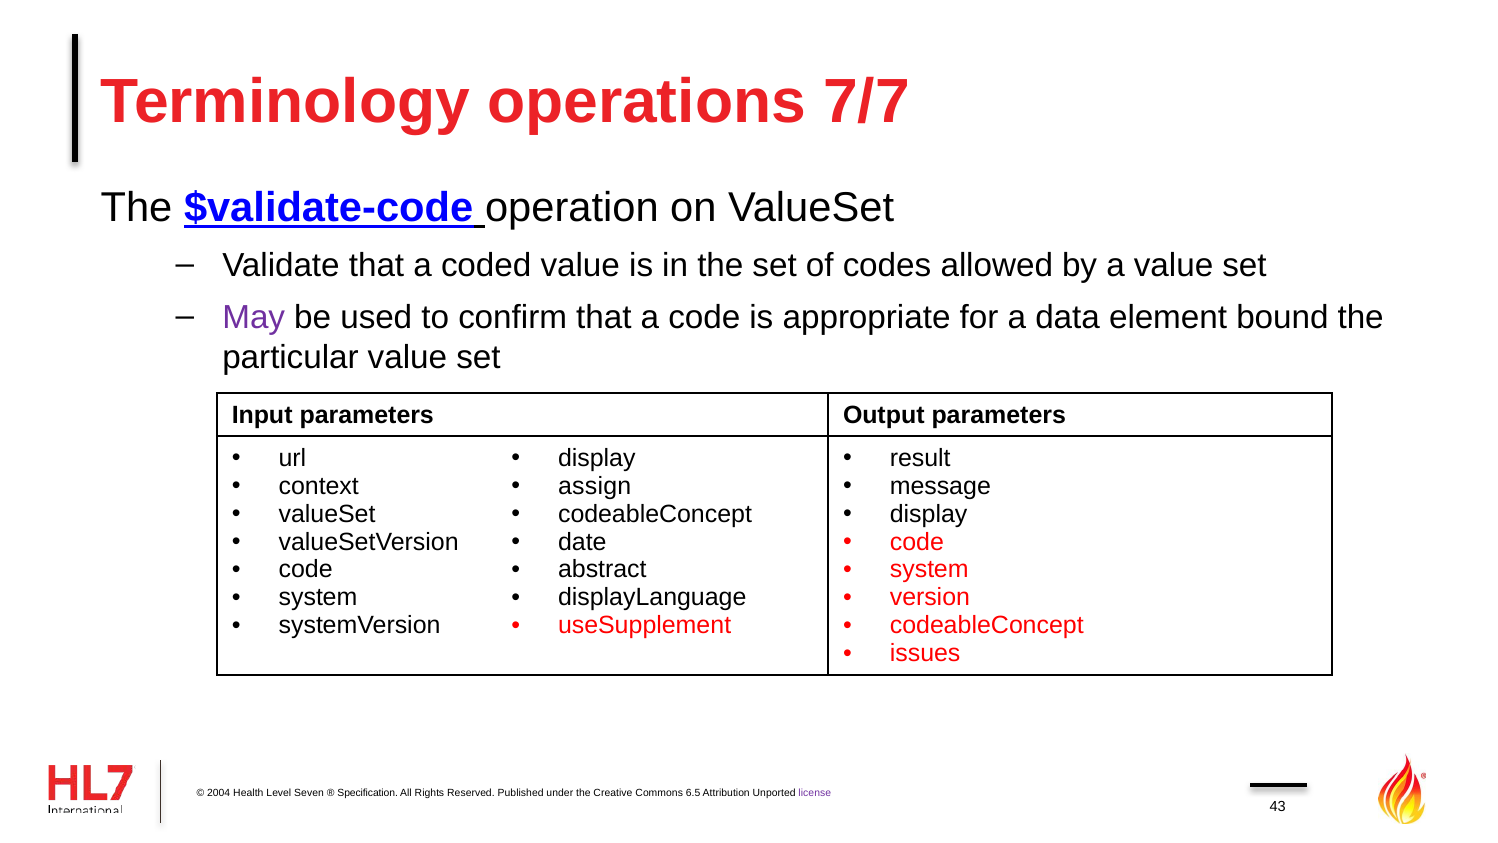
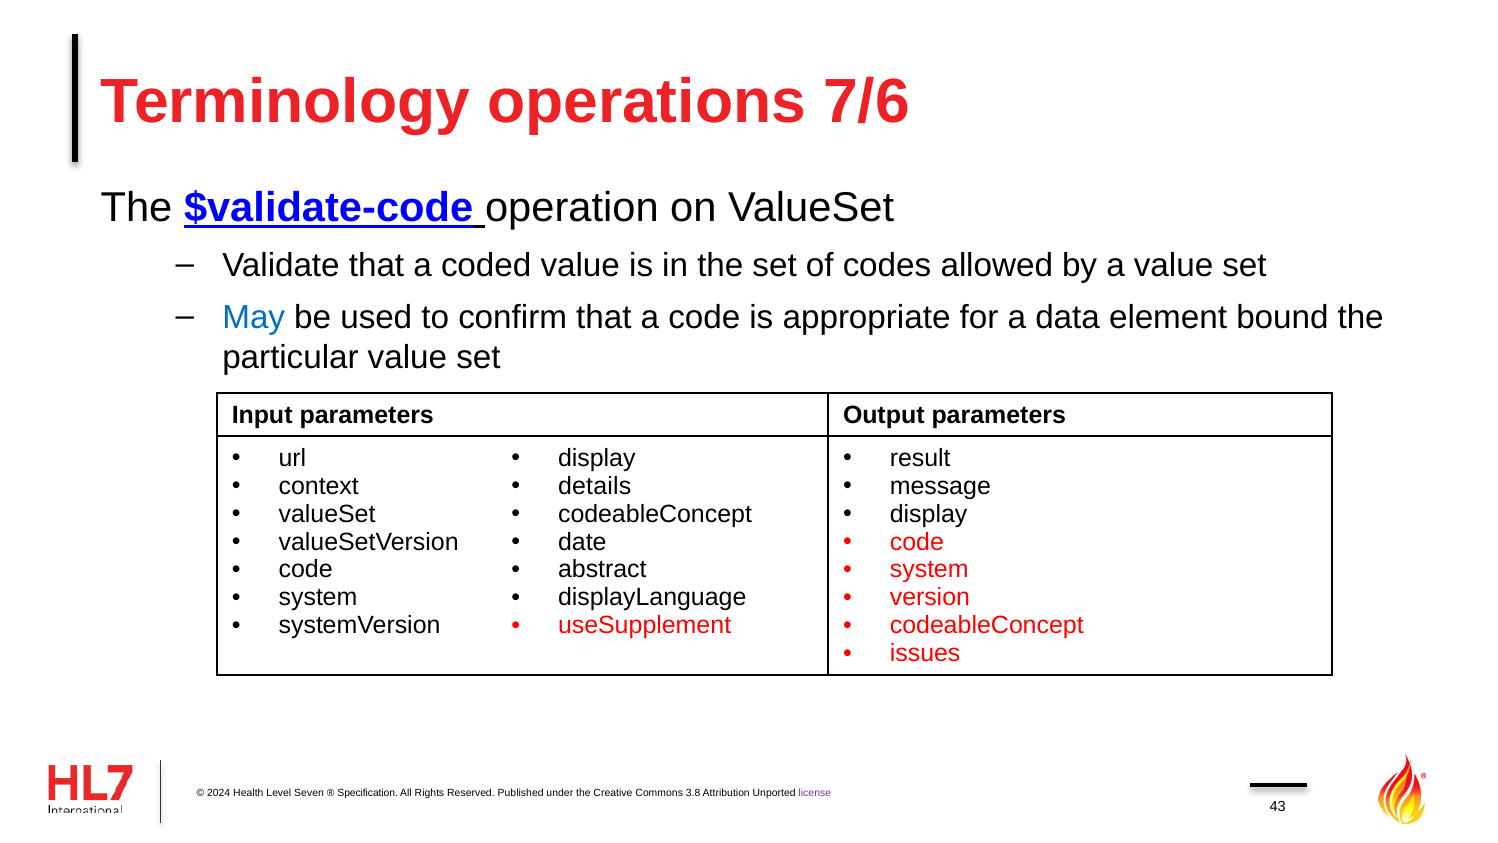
7/7: 7/7 -> 7/6
May colour: purple -> blue
assign: assign -> details
2004: 2004 -> 2024
6.5: 6.5 -> 3.8
